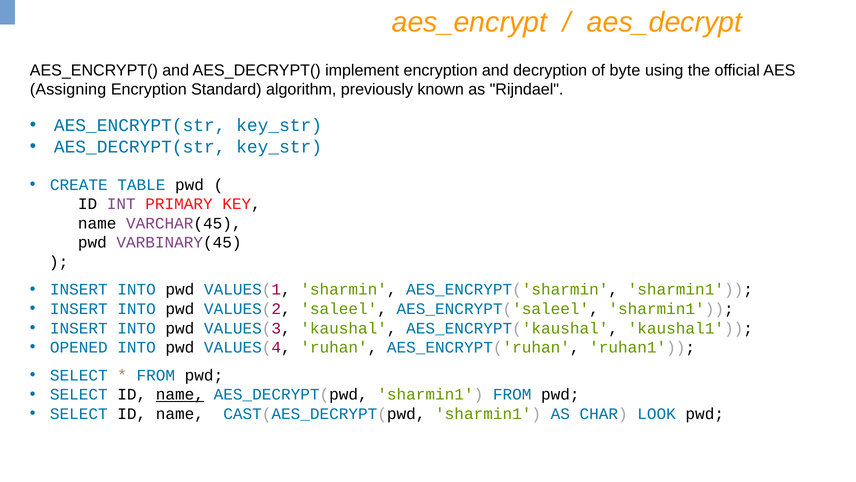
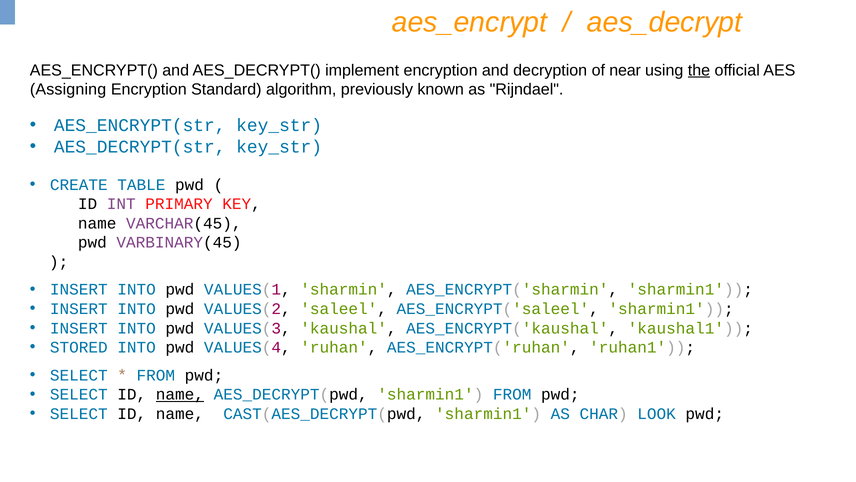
byte: byte -> near
the underline: none -> present
OPENED: OPENED -> STORED
